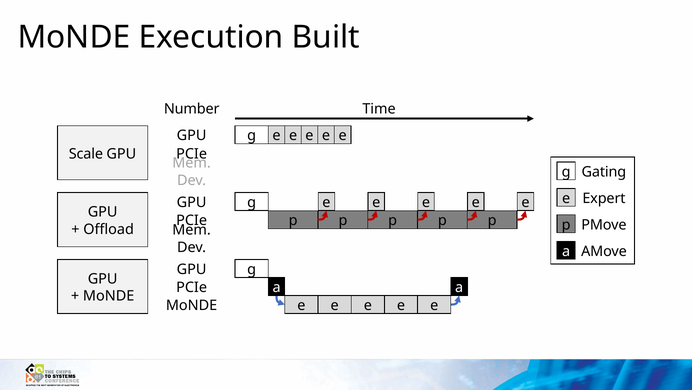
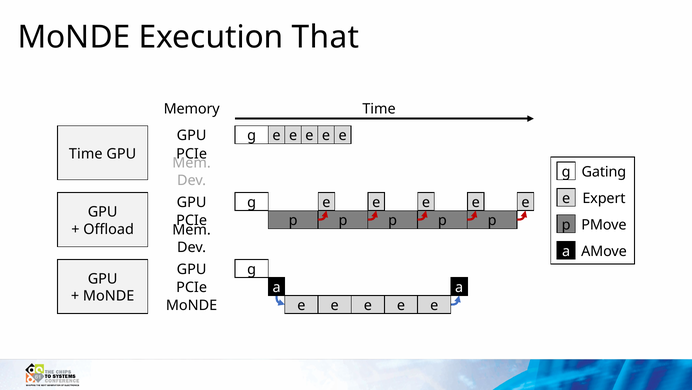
Built: Built -> That
Number: Number -> Memory
Scale at (86, 153): Scale -> Time
